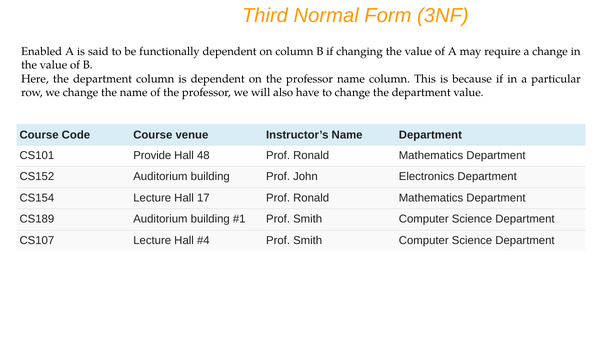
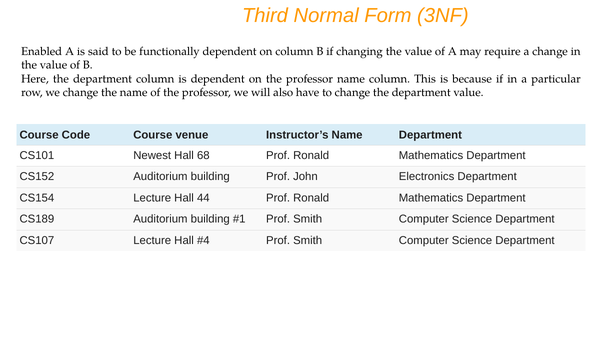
Provide: Provide -> Newest
48: 48 -> 68
17: 17 -> 44
